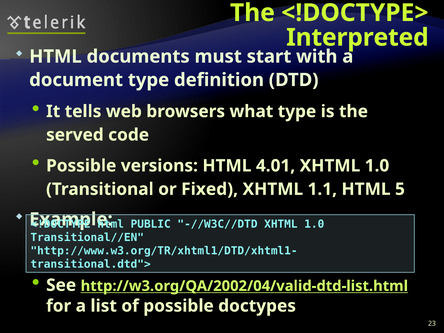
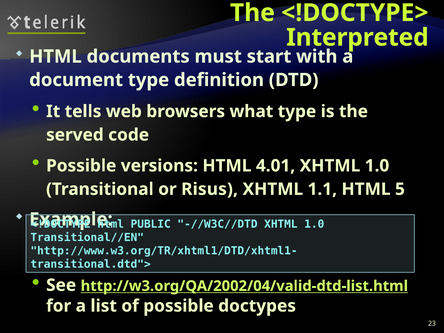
Fixed: Fixed -> Risus
